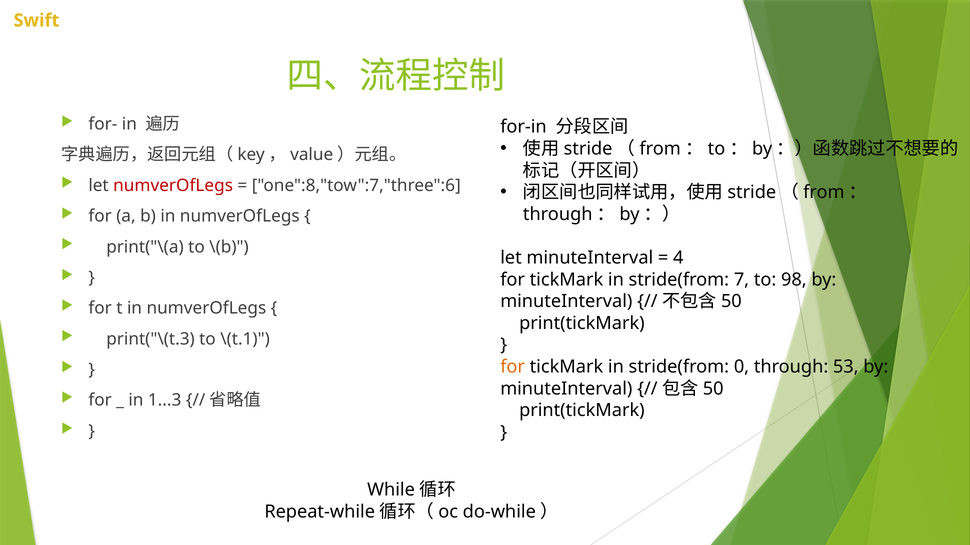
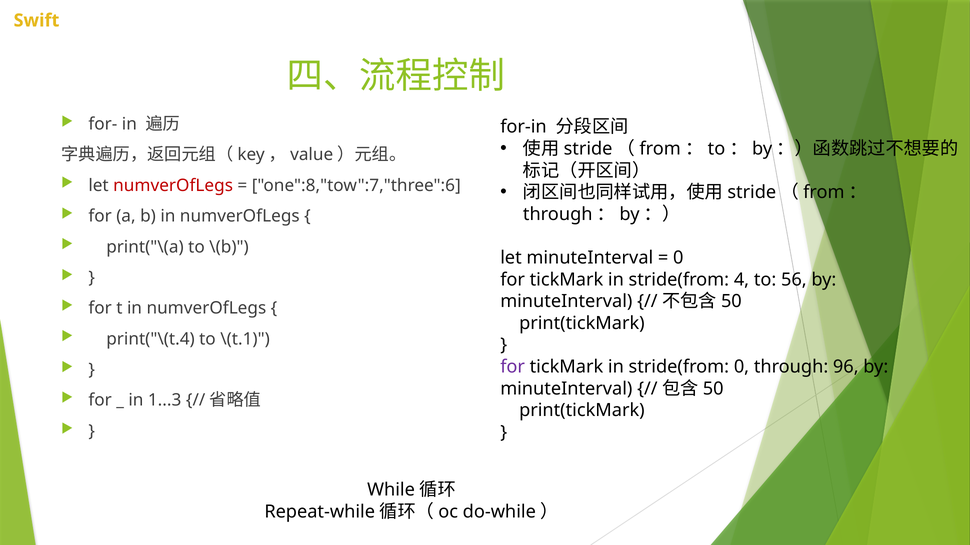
4 at (678, 258): 4 -> 0
7: 7 -> 4
98: 98 -> 56
print("\(t.3: print("\(t.3 -> print("\(t.4
for at (513, 367) colour: orange -> purple
53: 53 -> 96
